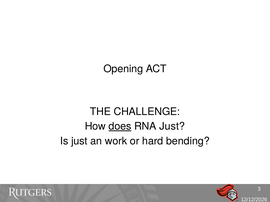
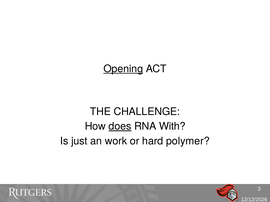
Opening underline: none -> present
RNA Just: Just -> With
bending: bending -> polymer
